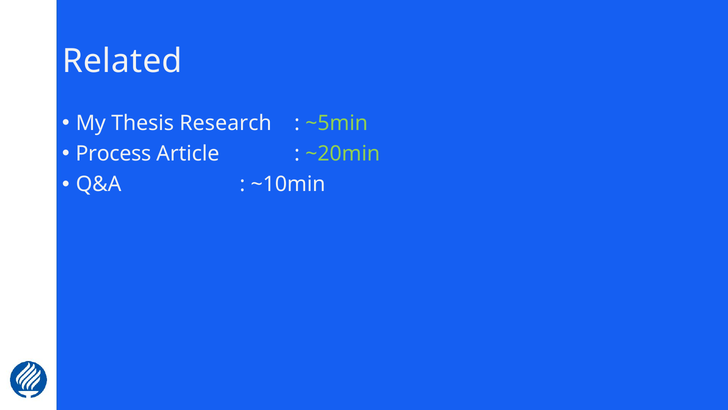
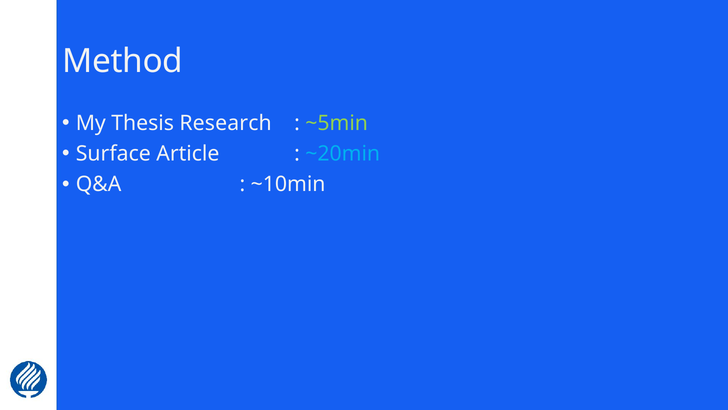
Related: Related -> Method
Process: Process -> Surface
~20min colour: light green -> light blue
